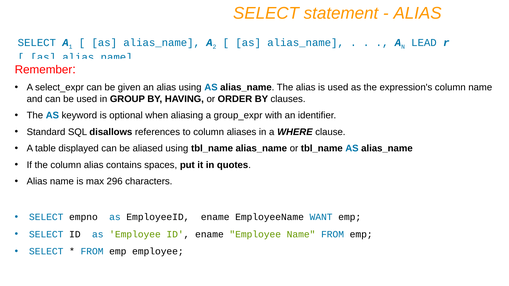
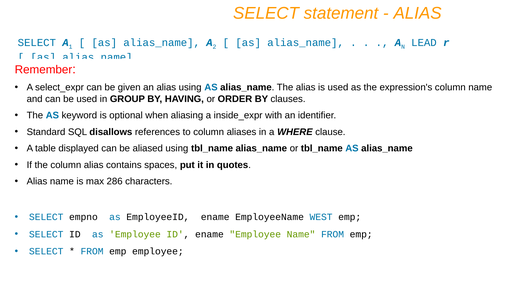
group_expr: group_expr -> inside_expr
296: 296 -> 286
WANT: WANT -> WEST
